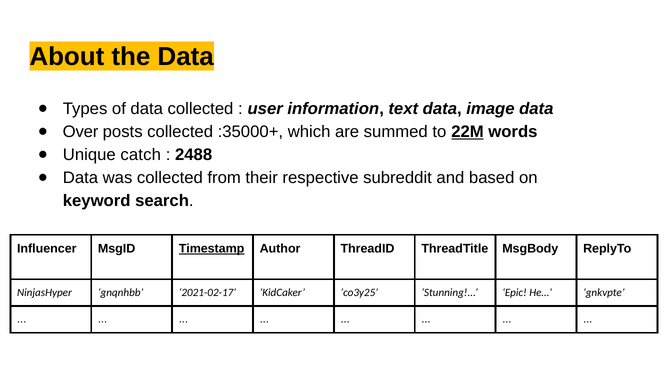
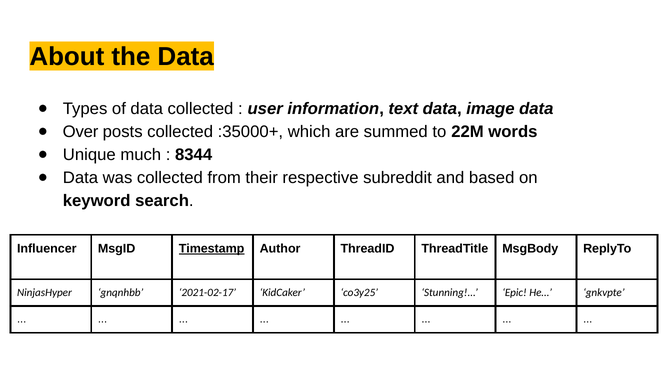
22M underline: present -> none
catch: catch -> much
2488: 2488 -> 8344
